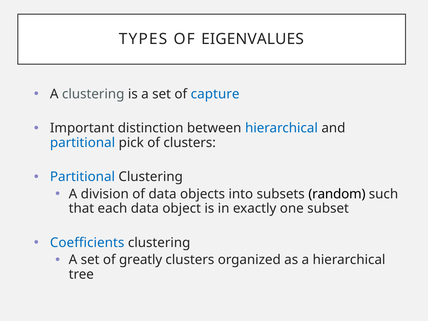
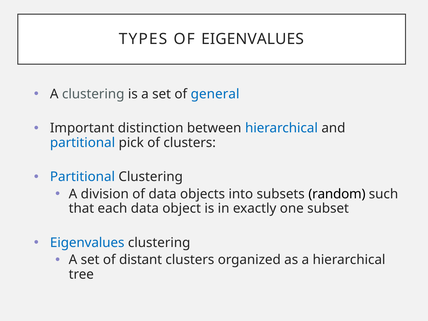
capture: capture -> general
Coefficients at (87, 243): Coefficients -> Eigenvalues
greatly: greatly -> distant
